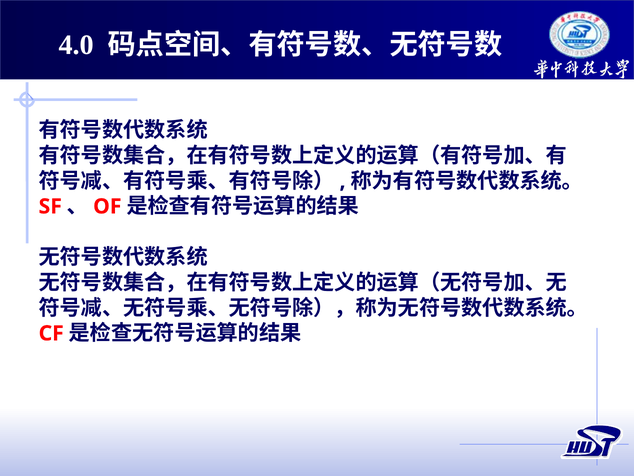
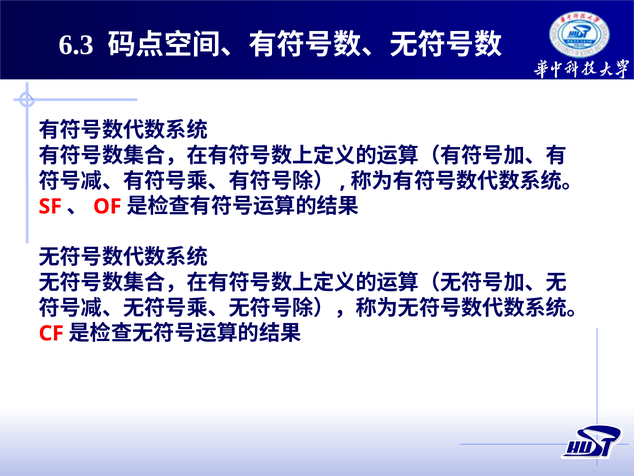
4.0: 4.0 -> 6.3
